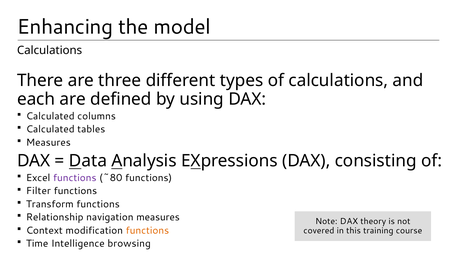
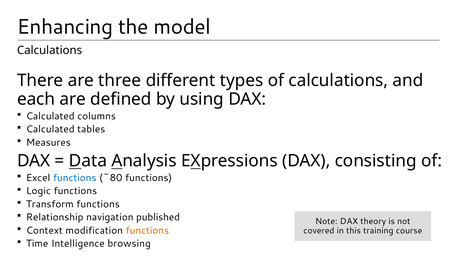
functions at (75, 178) colour: purple -> blue
Filter: Filter -> Logic
navigation measures: measures -> published
